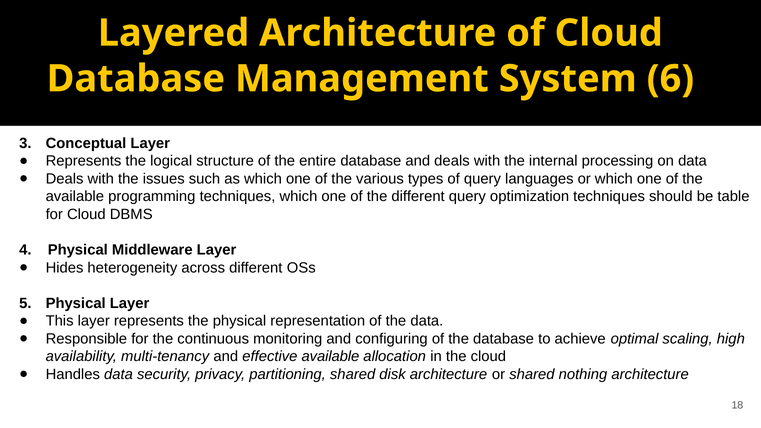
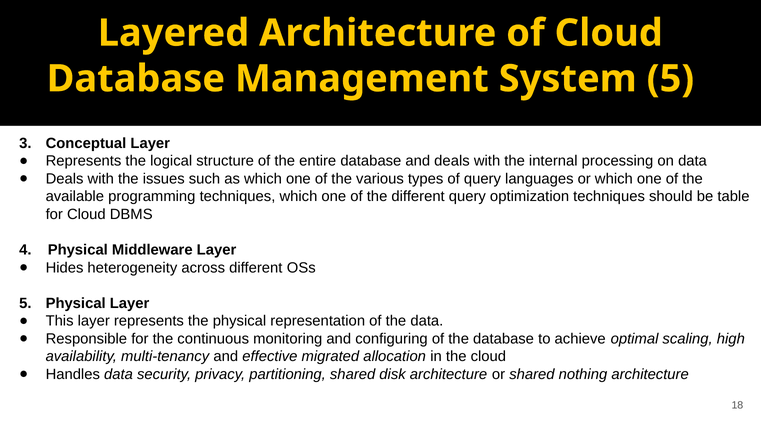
System 6: 6 -> 5
effective available: available -> migrated
